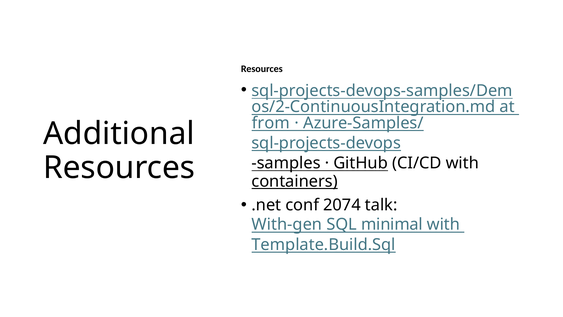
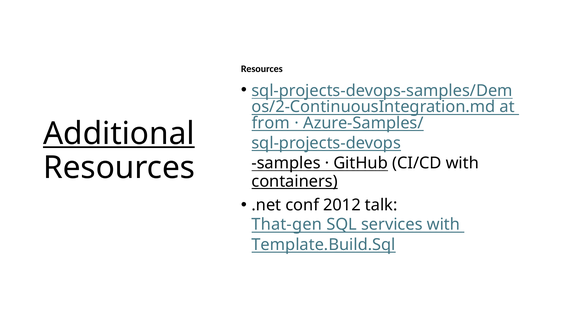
Additional underline: none -> present
2074: 2074 -> 2012
With-gen: With-gen -> That-gen
minimal: minimal -> services
